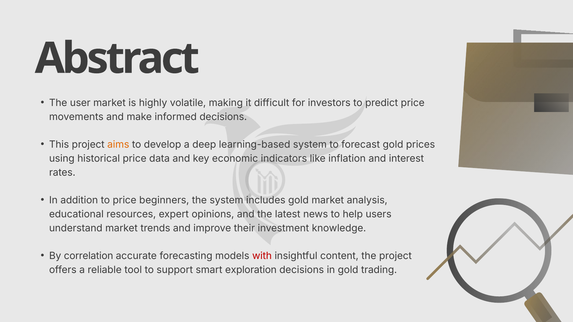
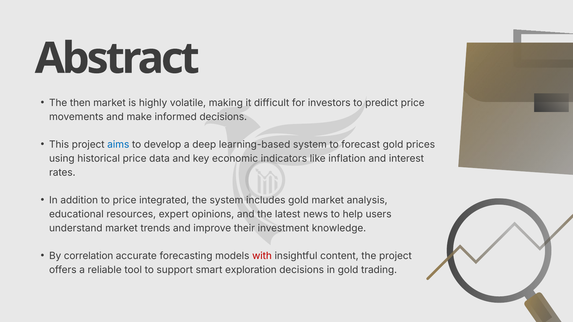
user: user -> then
aims colour: orange -> blue
beginners: beginners -> integrated
